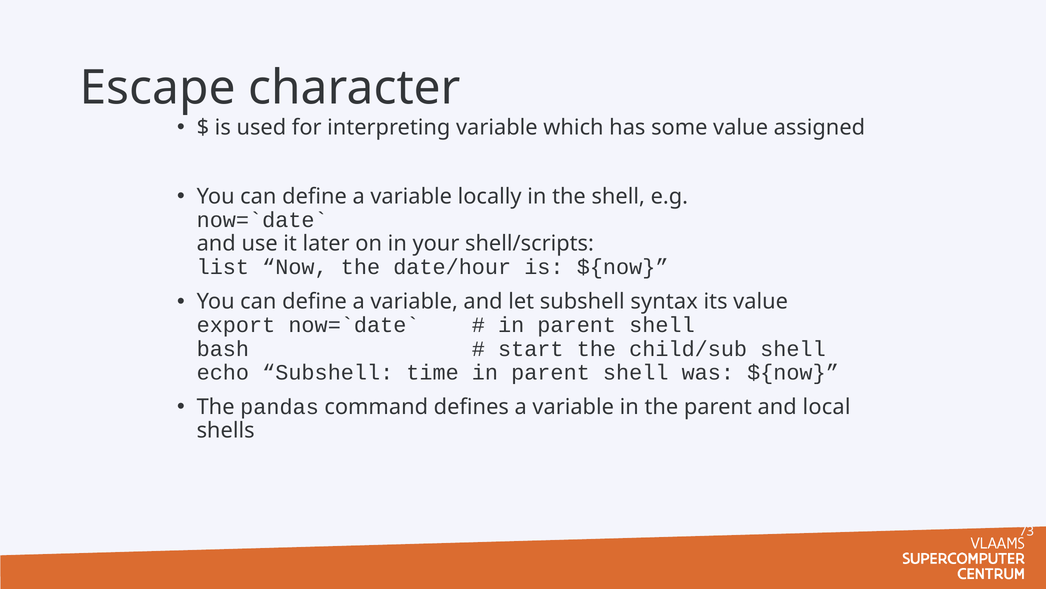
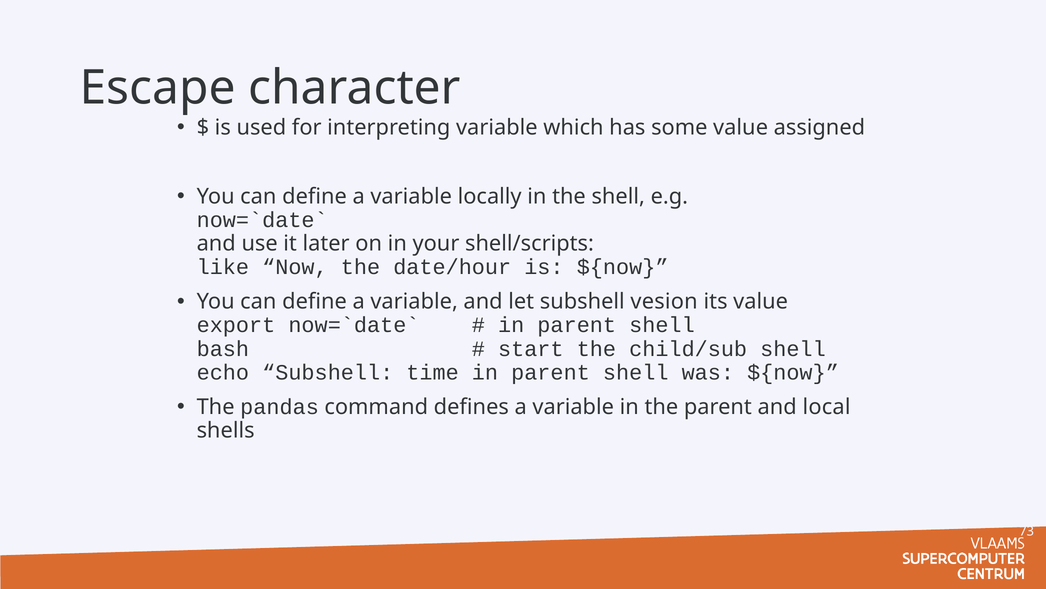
list: list -> like
syntax: syntax -> vesion
